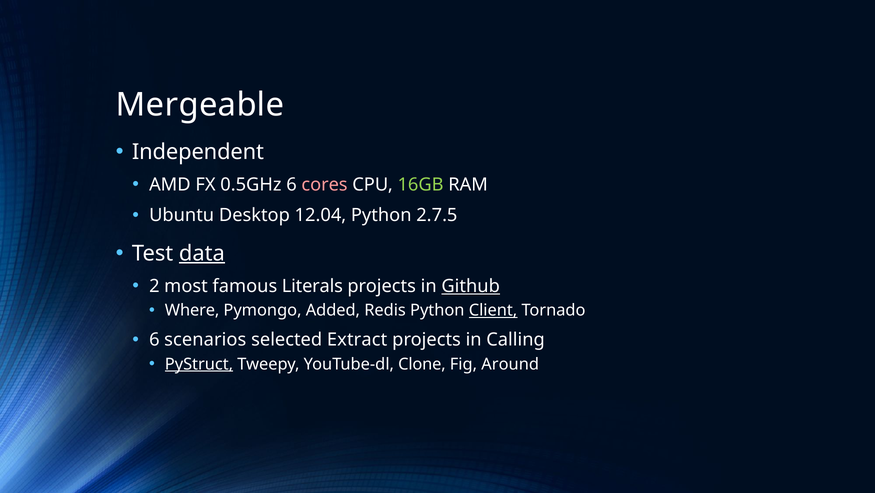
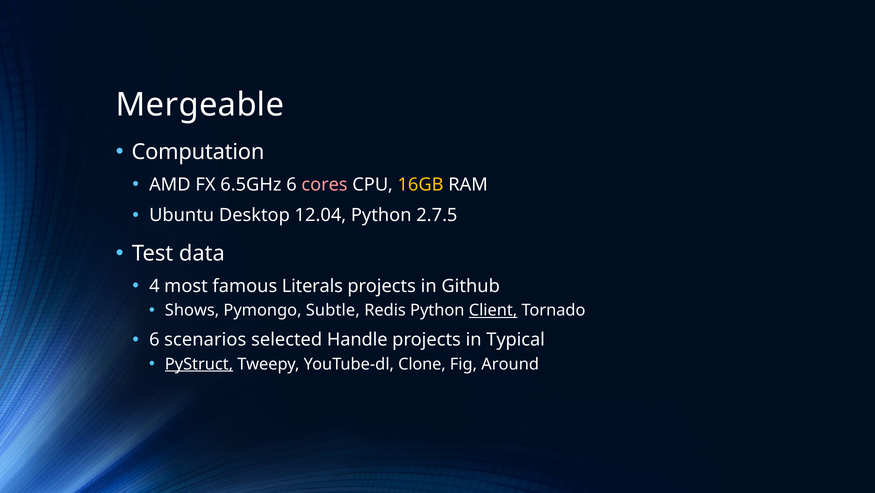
Independent: Independent -> Computation
0.5GHz: 0.5GHz -> 6.5GHz
16GB colour: light green -> yellow
data underline: present -> none
2: 2 -> 4
Github underline: present -> none
Where: Where -> Shows
Added: Added -> Subtle
Extract: Extract -> Handle
Calling: Calling -> Typical
